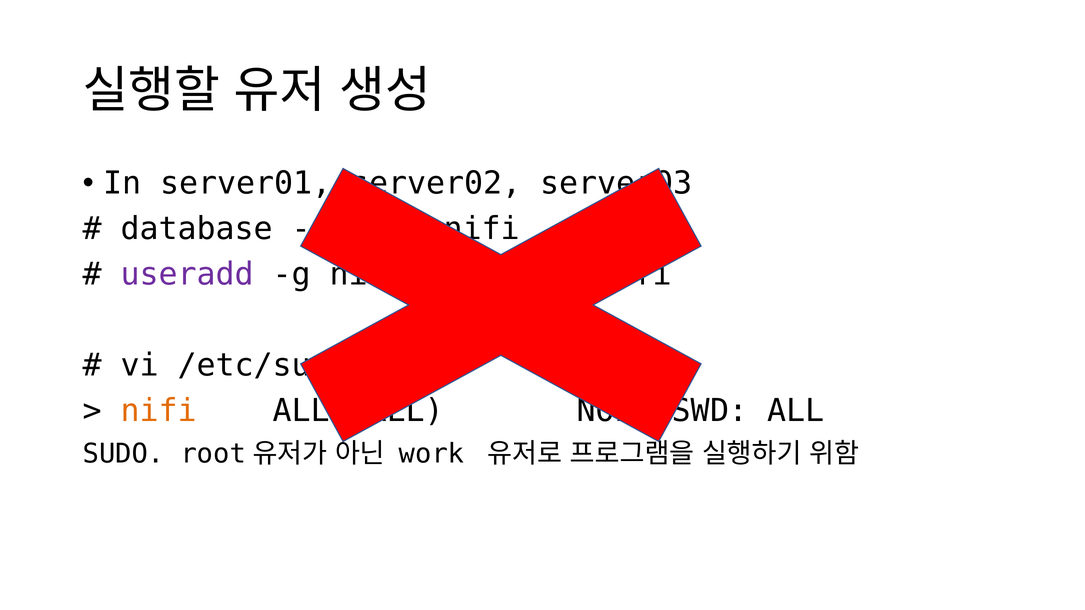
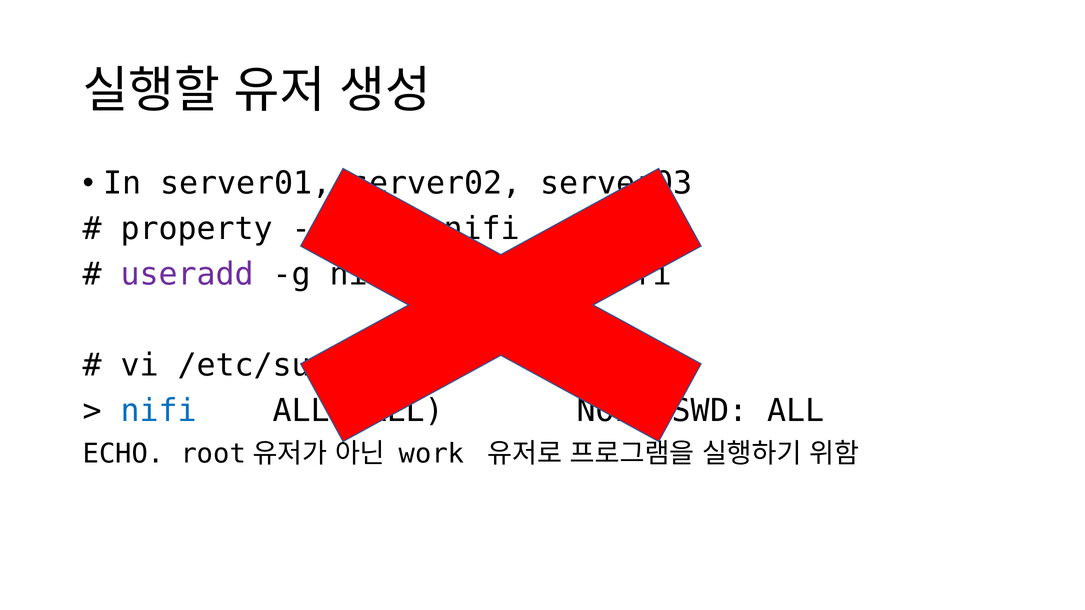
database: database -> property
nifi at (159, 411) colour: orange -> blue
SUDO: SUDO -> ECHO
